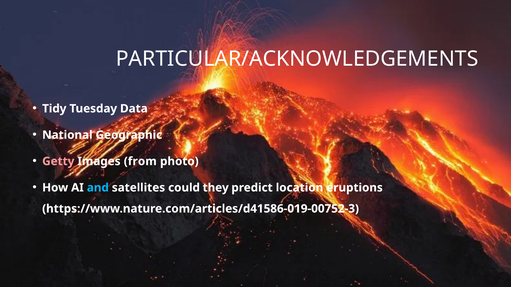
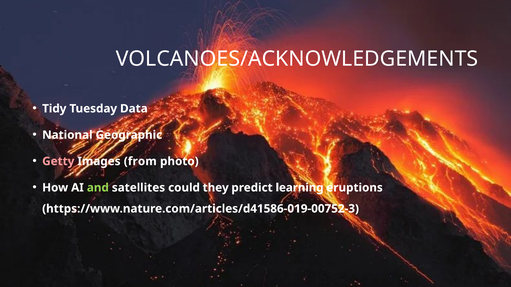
PARTICULAR/ACKNOWLEDGEMENTS: PARTICULAR/ACKNOWLEDGEMENTS -> VOLCANOES/ACKNOWLEDGEMENTS
and colour: light blue -> light green
location: location -> learning
